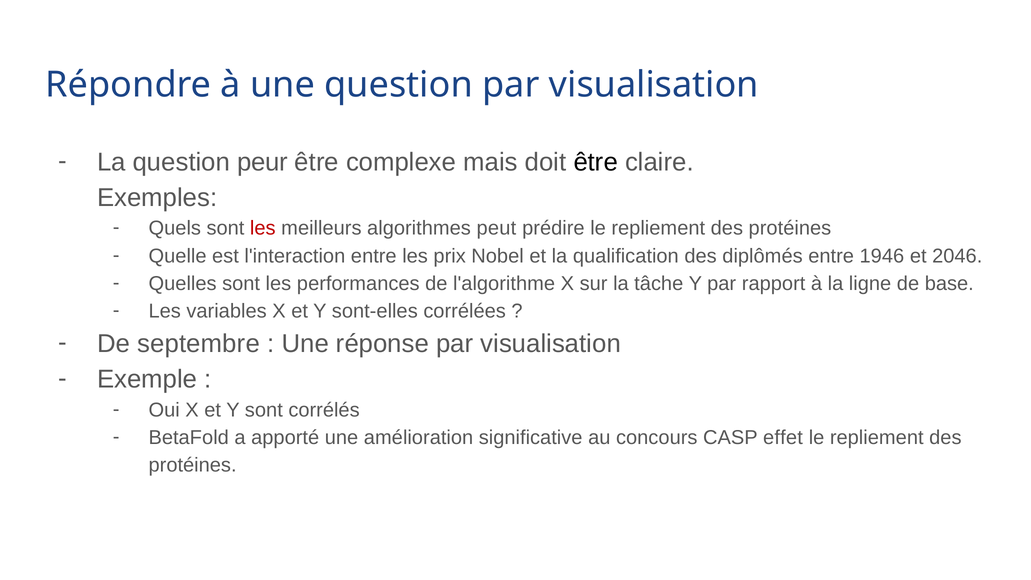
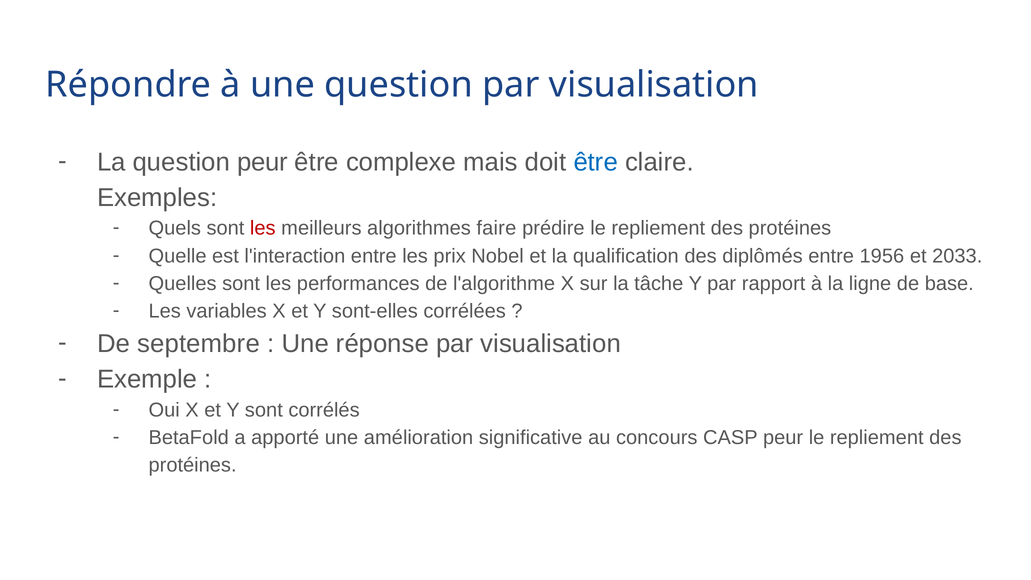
être at (596, 162) colour: black -> blue
peut: peut -> faire
1946: 1946 -> 1956
2046: 2046 -> 2033
CASP effet: effet -> peur
